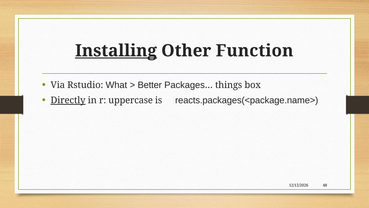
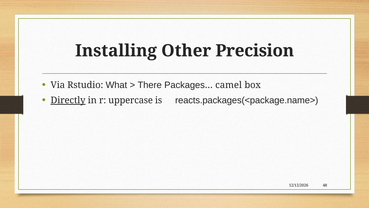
Installing underline: present -> none
Function: Function -> Precision
Better: Better -> There
things: things -> camel
